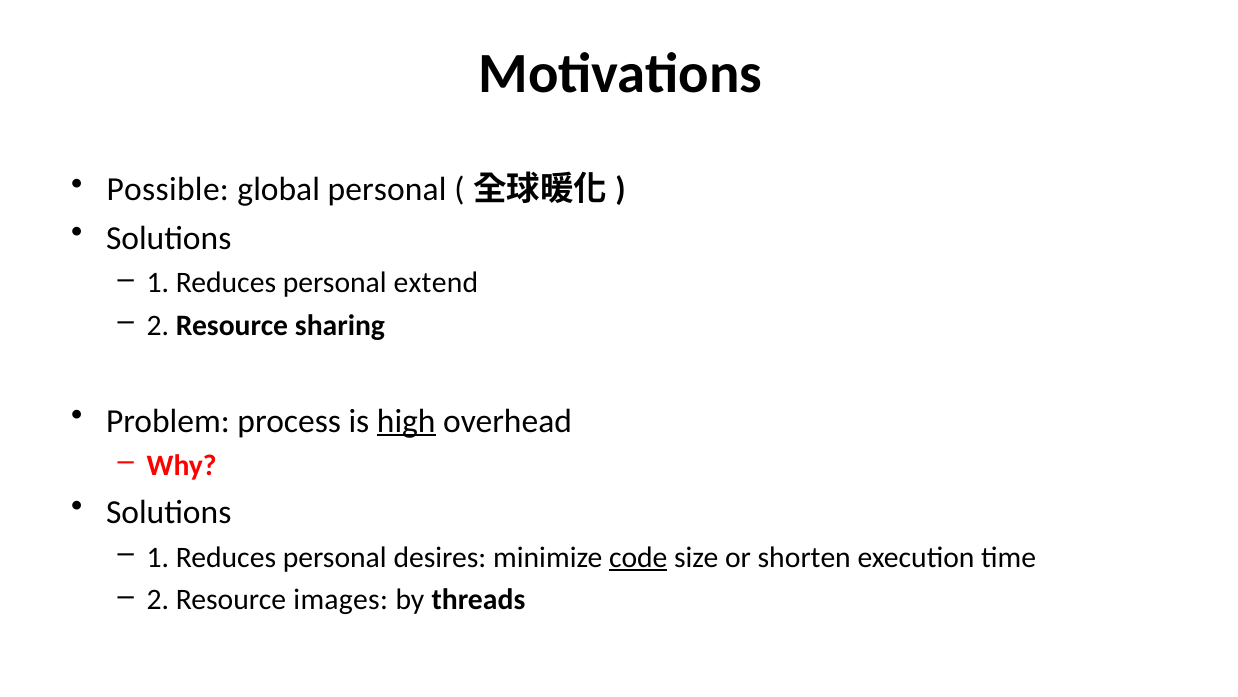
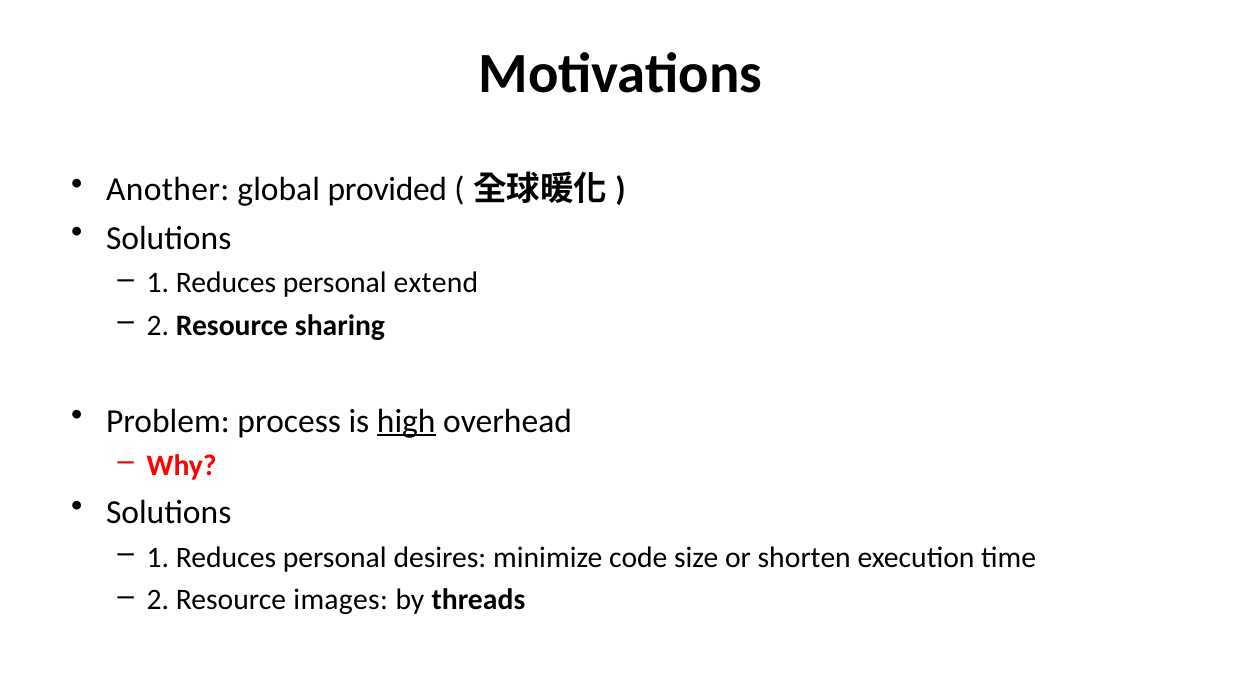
Possible: Possible -> Another
global personal: personal -> provided
code underline: present -> none
